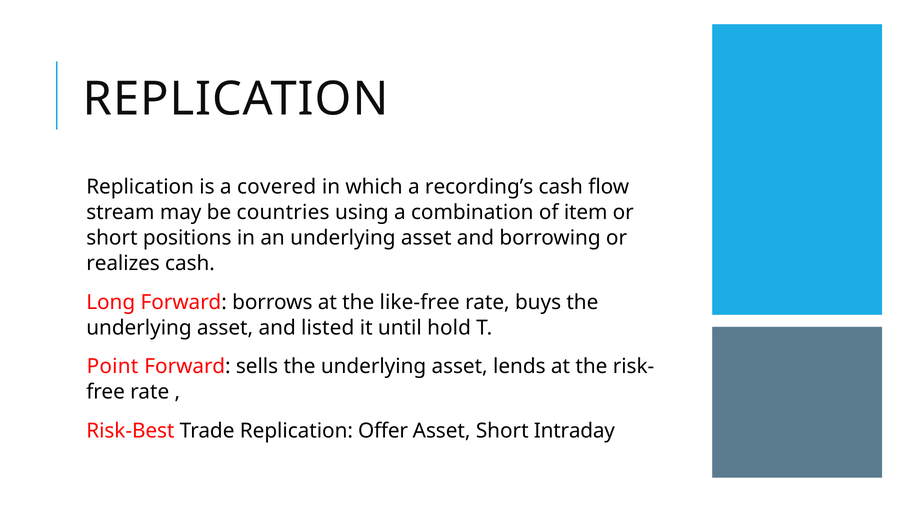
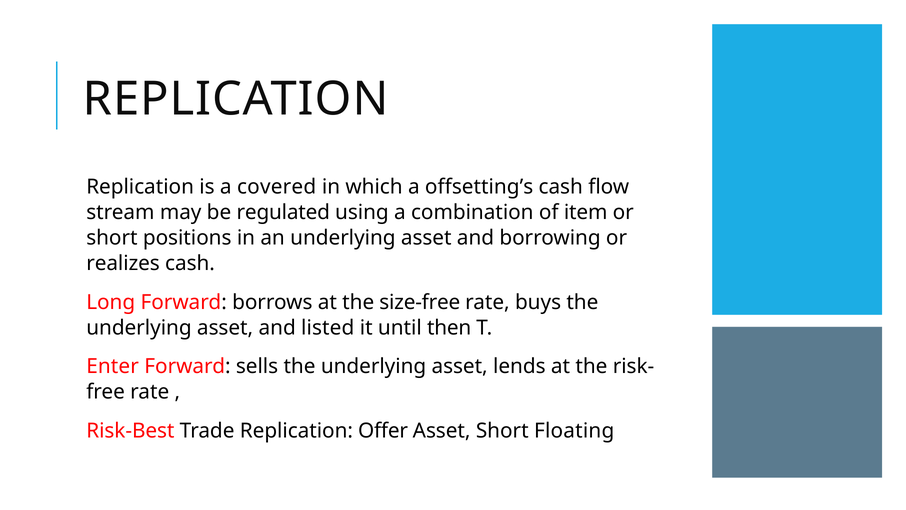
recording’s: recording’s -> offsetting’s
countries: countries -> regulated
like-free: like-free -> size-free
hold: hold -> then
Point: Point -> Enter
Intraday: Intraday -> Floating
